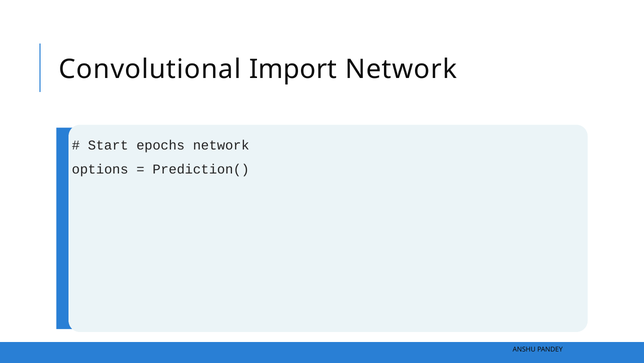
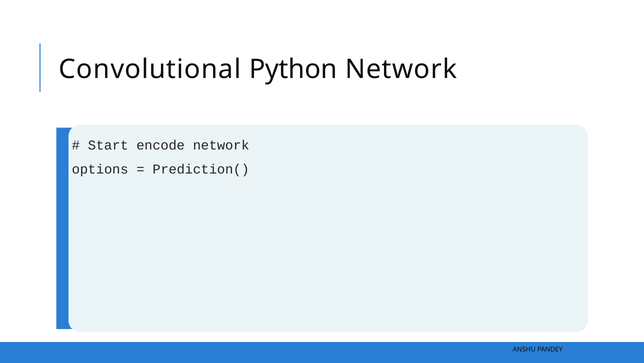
Import: Import -> Python
epochs: epochs -> encode
